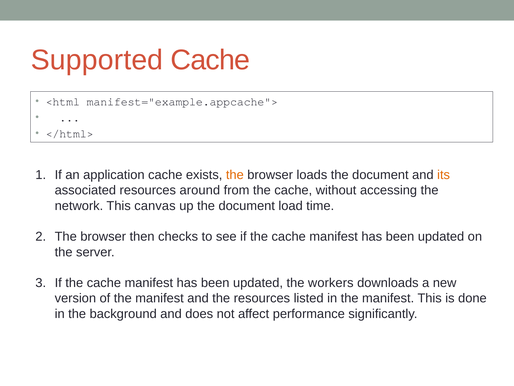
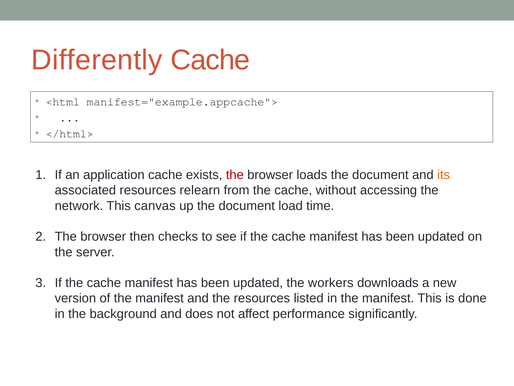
Supported: Supported -> Differently
the at (235, 175) colour: orange -> red
around: around -> relearn
